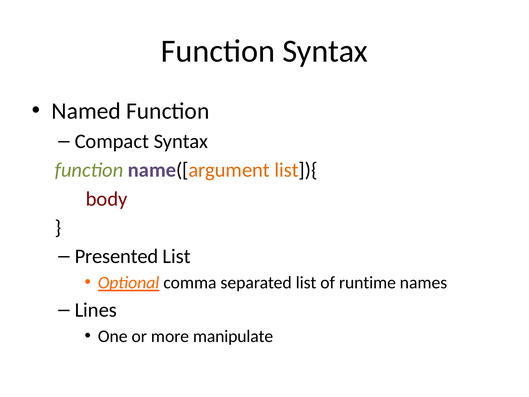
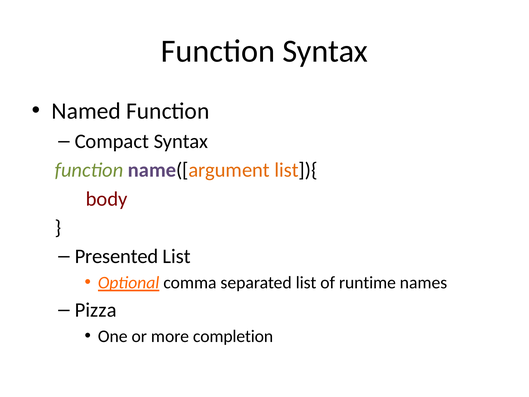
Lines: Lines -> Pizza
manipulate: manipulate -> completion
